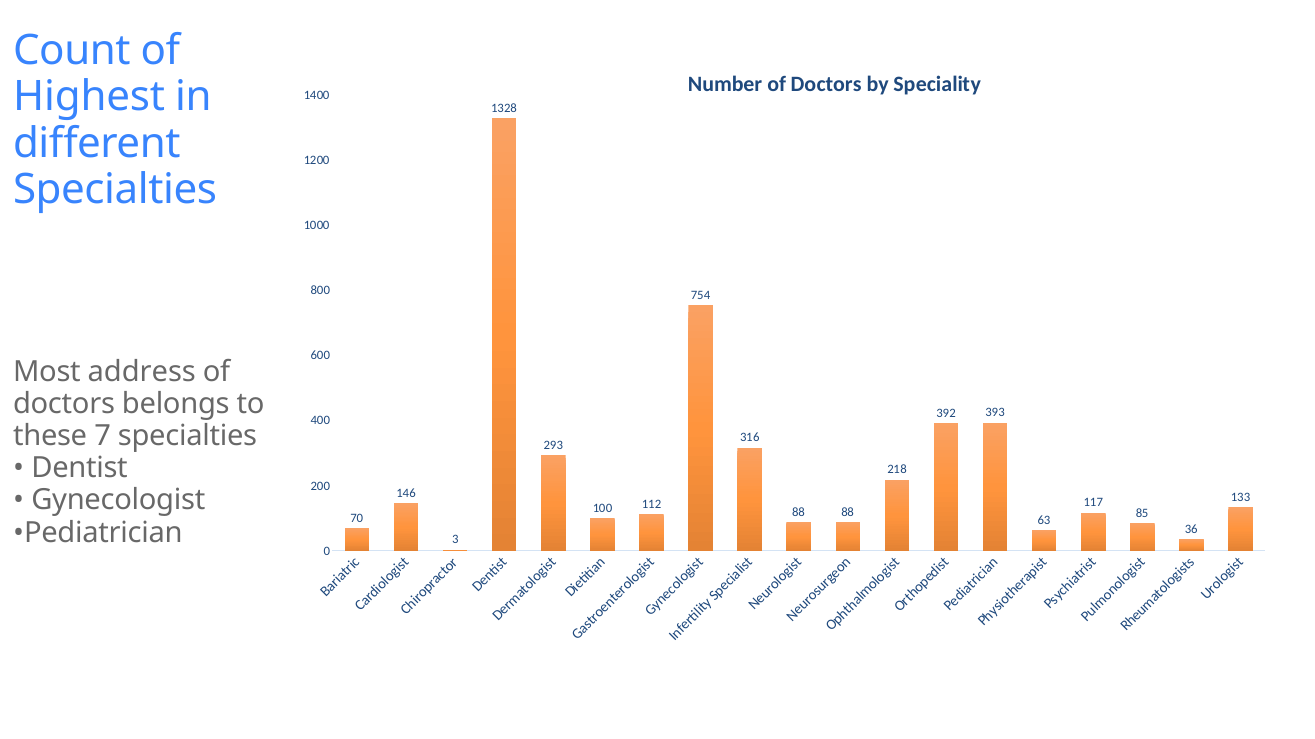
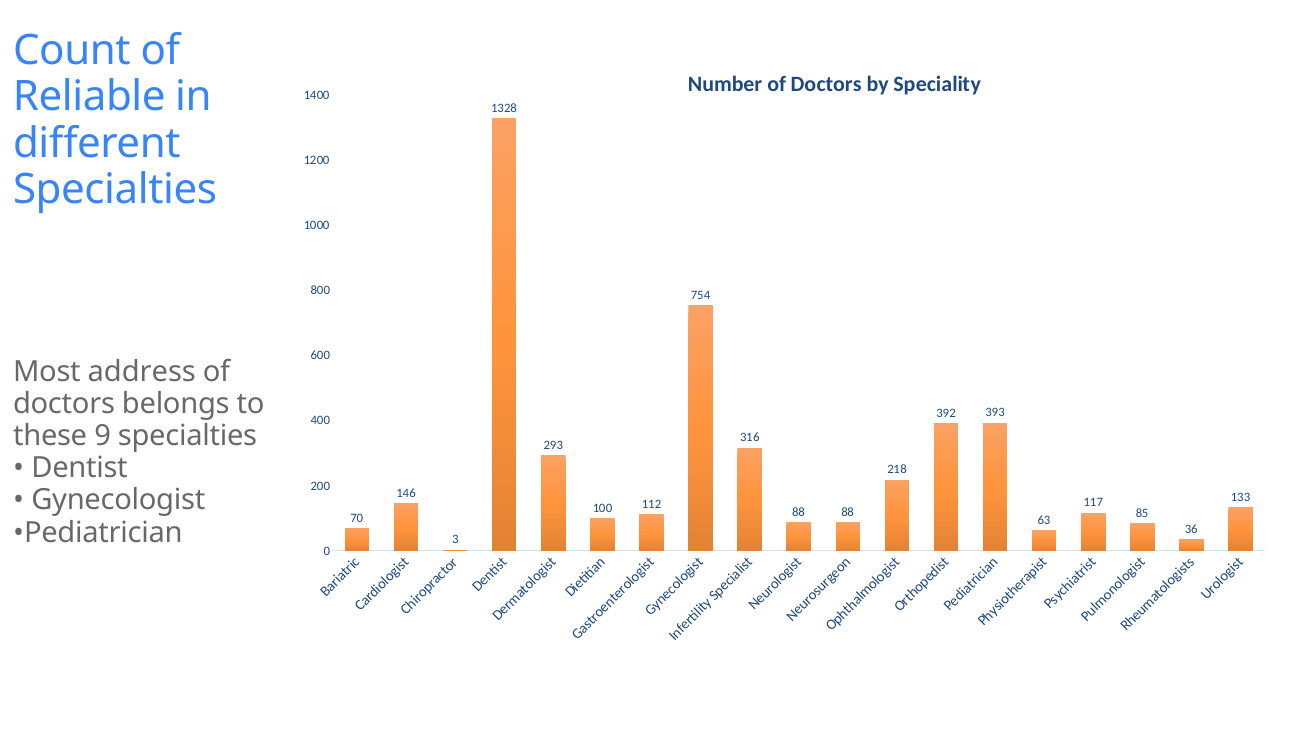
Highest: Highest -> Reliable
7: 7 -> 9
